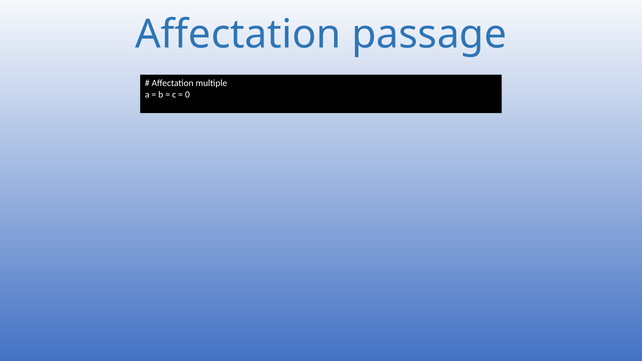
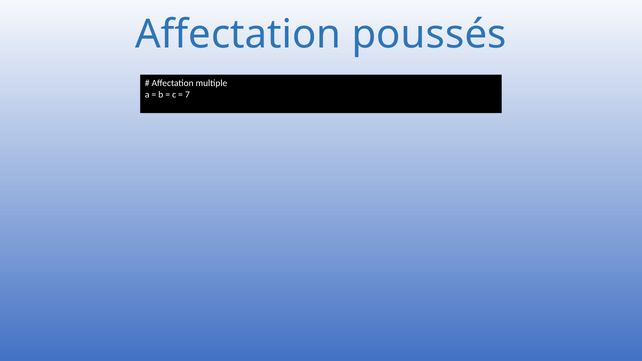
passage: passage -> poussés
0: 0 -> 7
